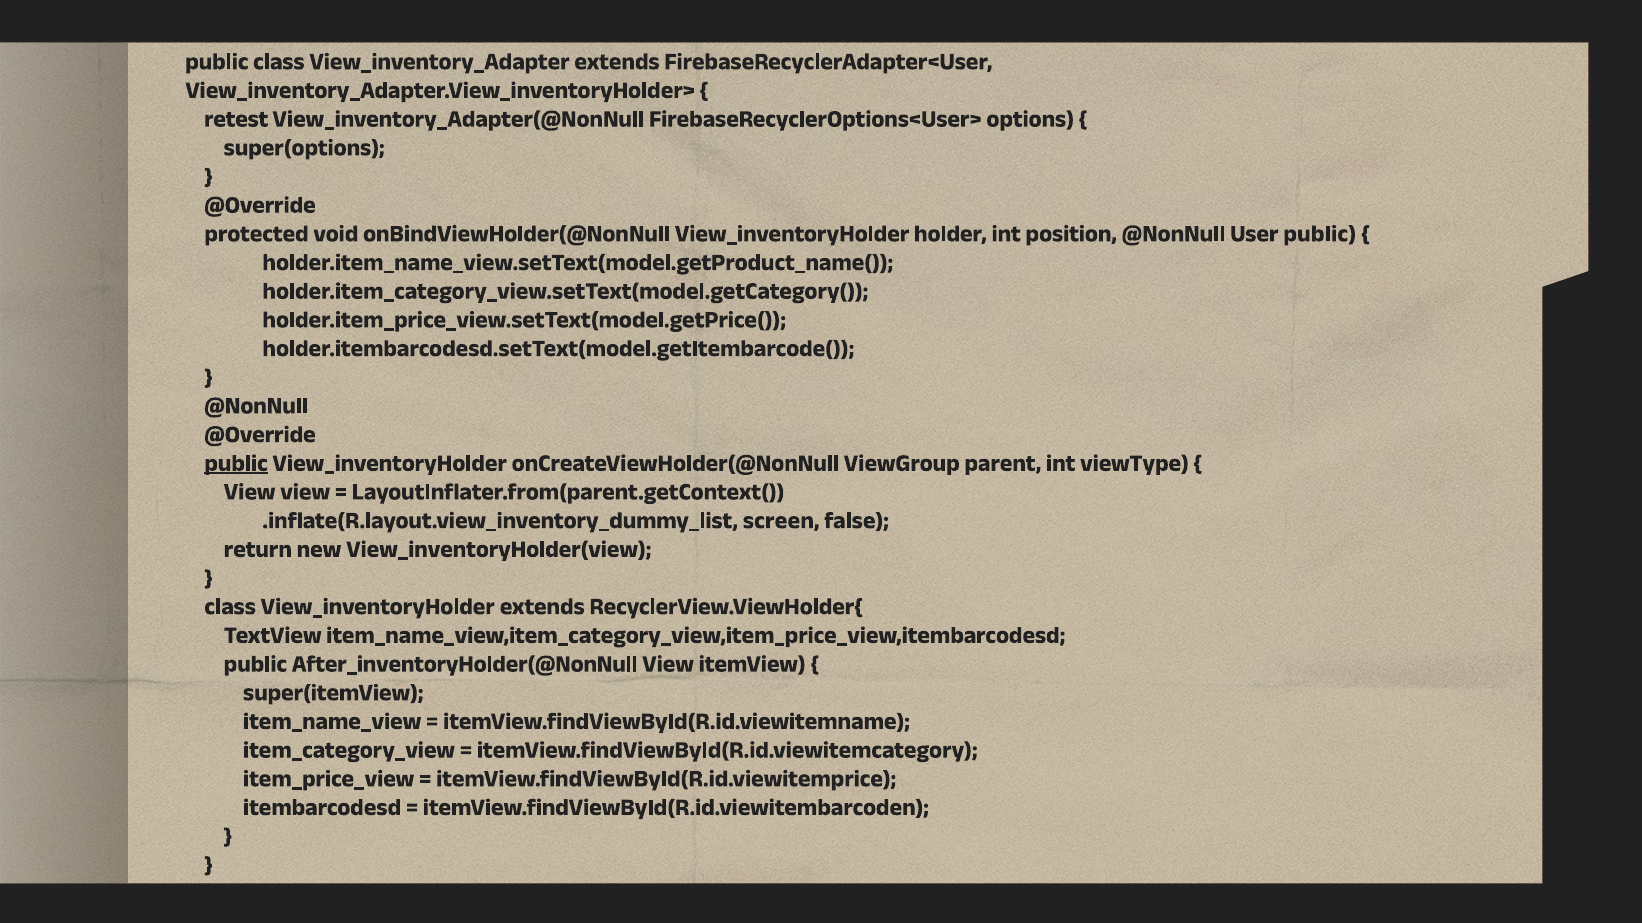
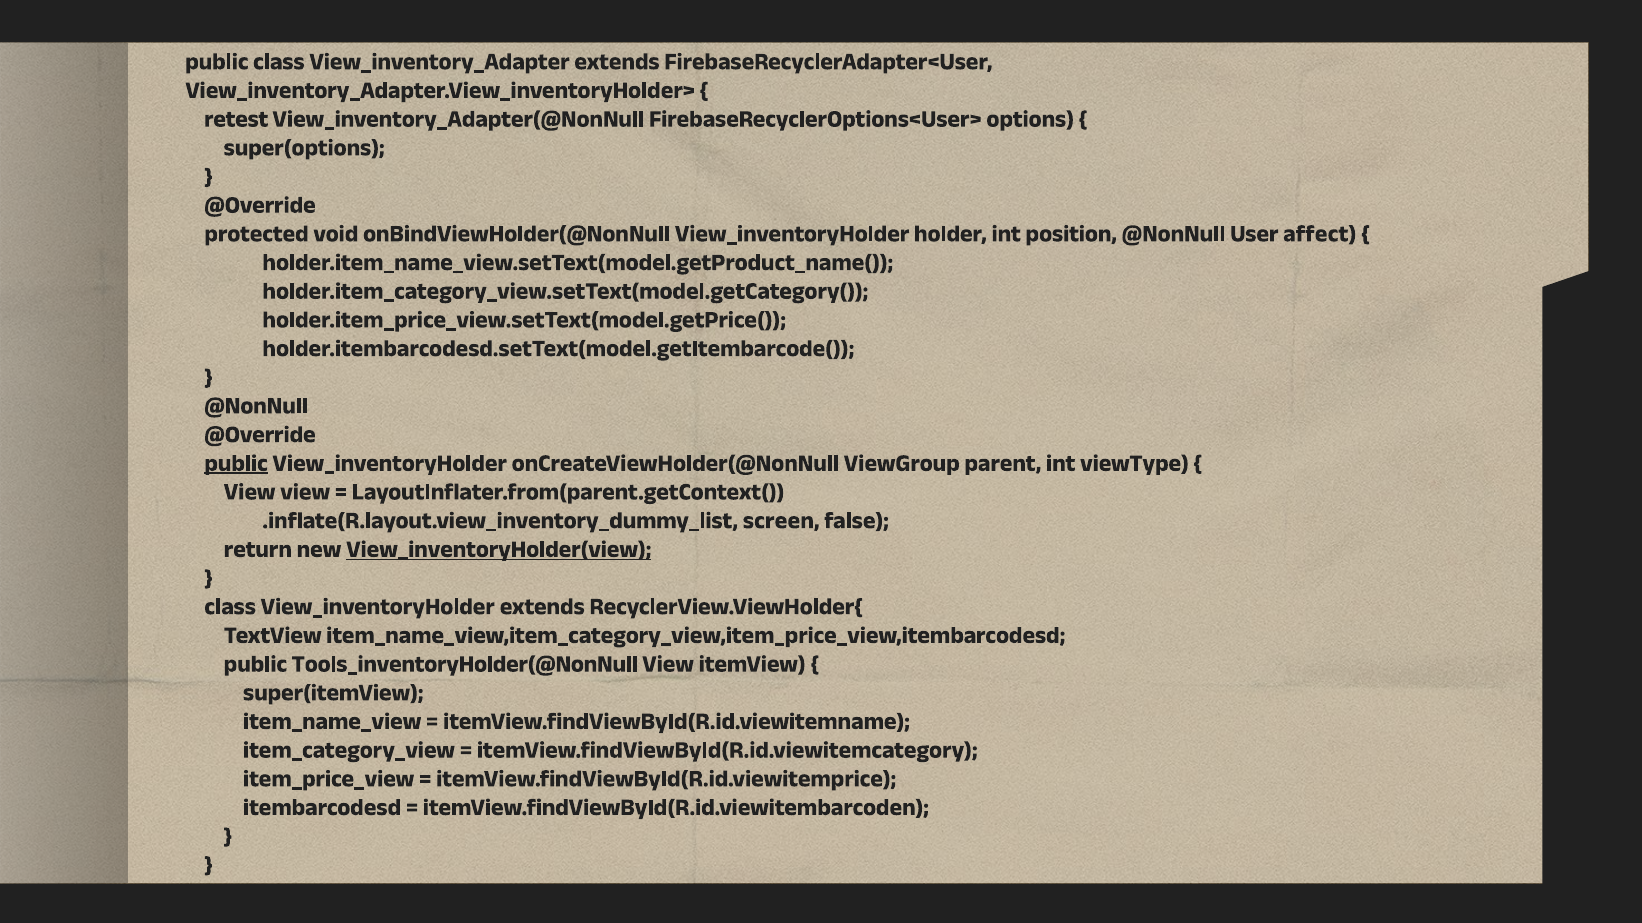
User public: public -> affect
View_inventoryHolder(view underline: none -> present
After_inventoryHolder(@NonNull: After_inventoryHolder(@NonNull -> Tools_inventoryHolder(@NonNull
